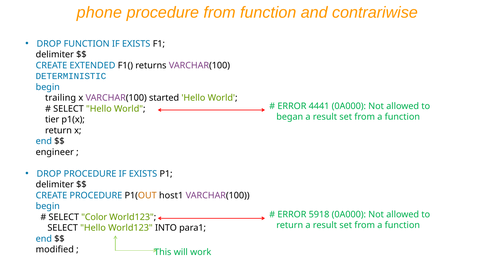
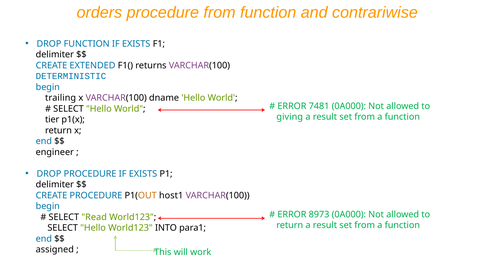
phone: phone -> orders
started: started -> dname
4441: 4441 -> 7481
began: began -> giving
5918: 5918 -> 8973
Color: Color -> Read
modified: modified -> assigned
